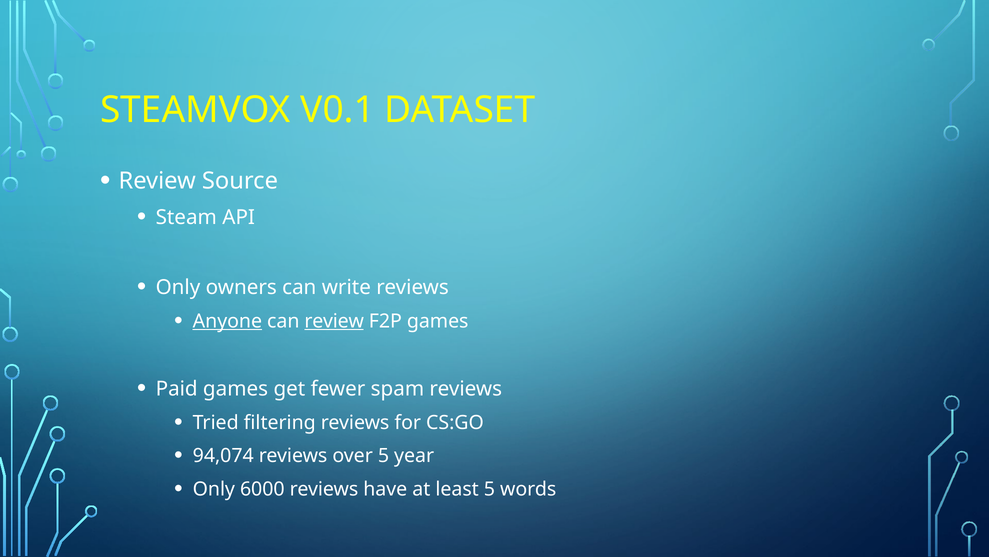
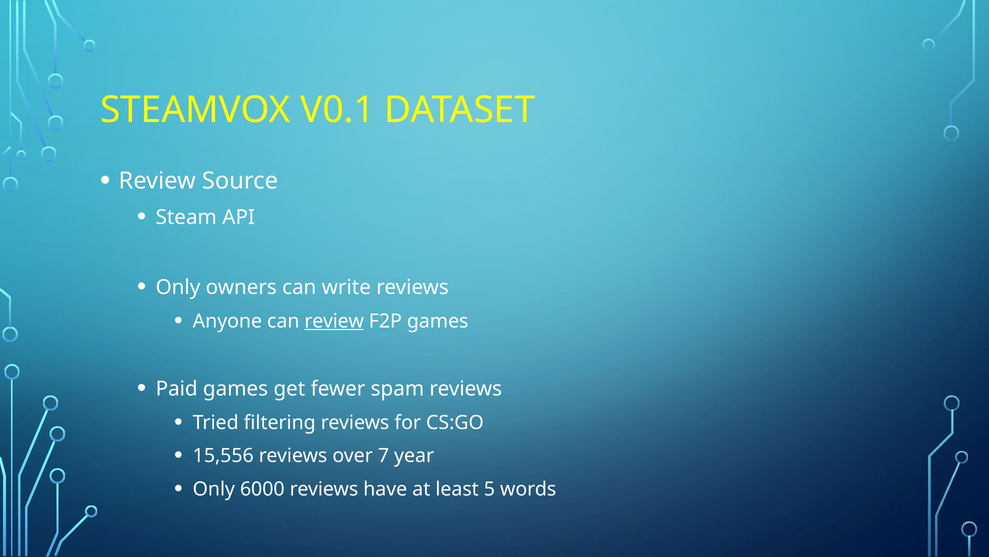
Anyone underline: present -> none
94,074: 94,074 -> 15,556
over 5: 5 -> 7
